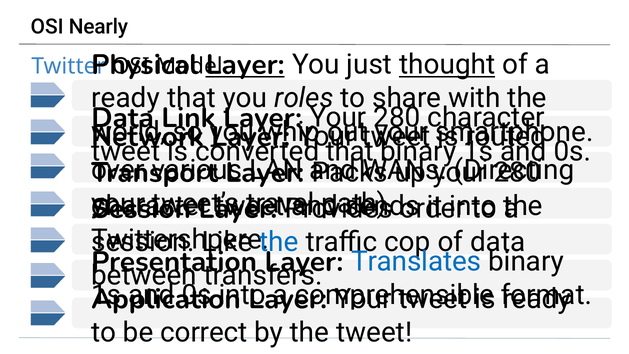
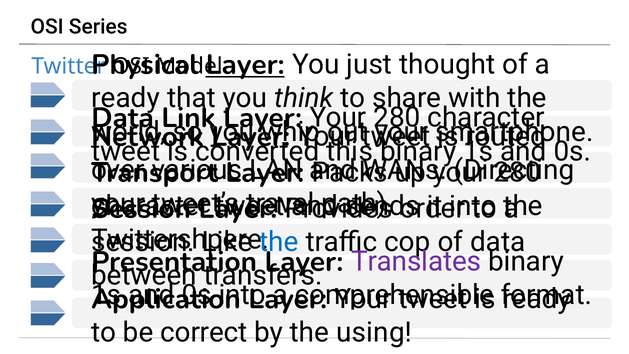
Nearly: Nearly -> Series
thought underline: present -> none
roles: roles -> think
that at (350, 151): that -> this
Translates colour: blue -> purple
the tweet: tweet -> using
